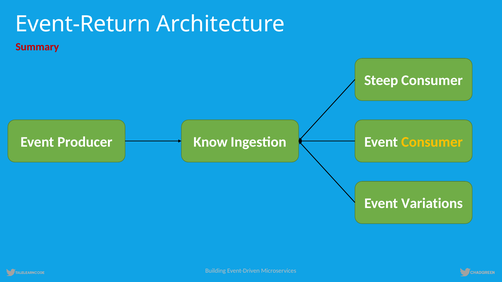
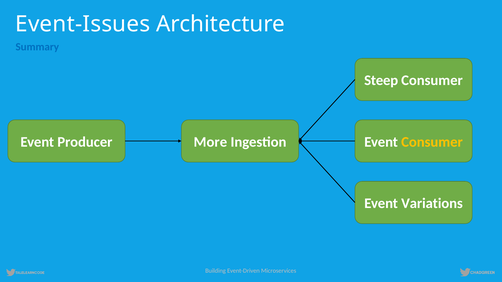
Event-Return: Event-Return -> Event-Issues
Summary colour: red -> blue
Know: Know -> More
